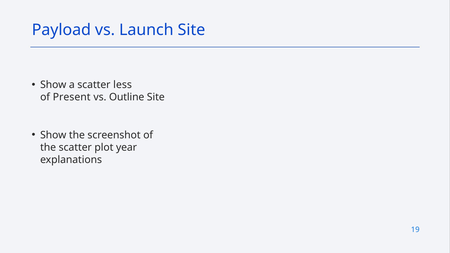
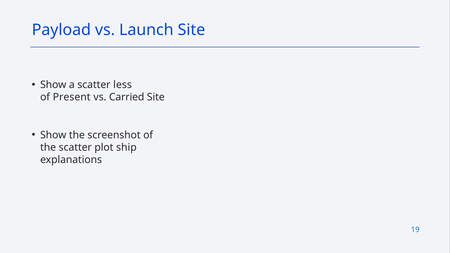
Outline: Outline -> Carried
year: year -> ship
